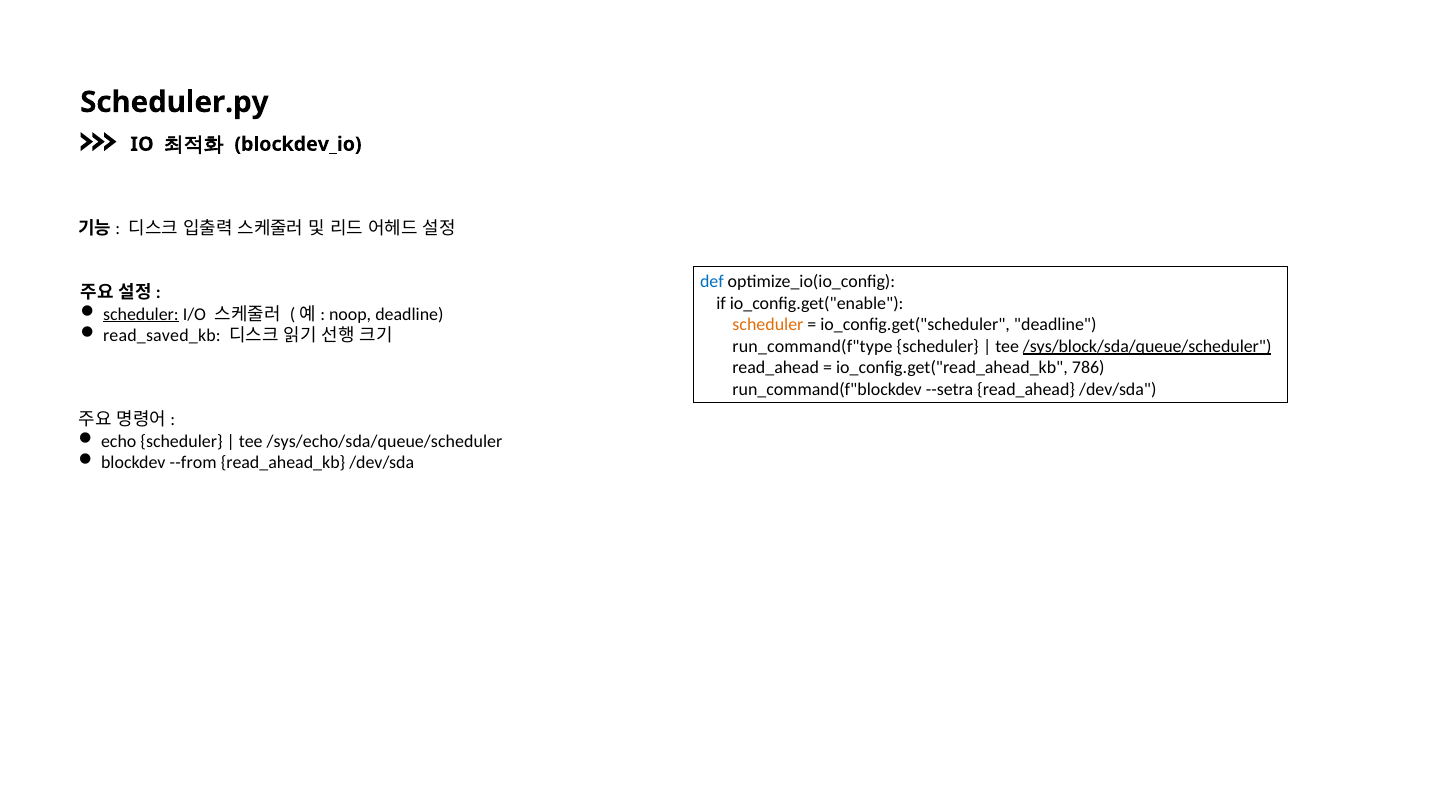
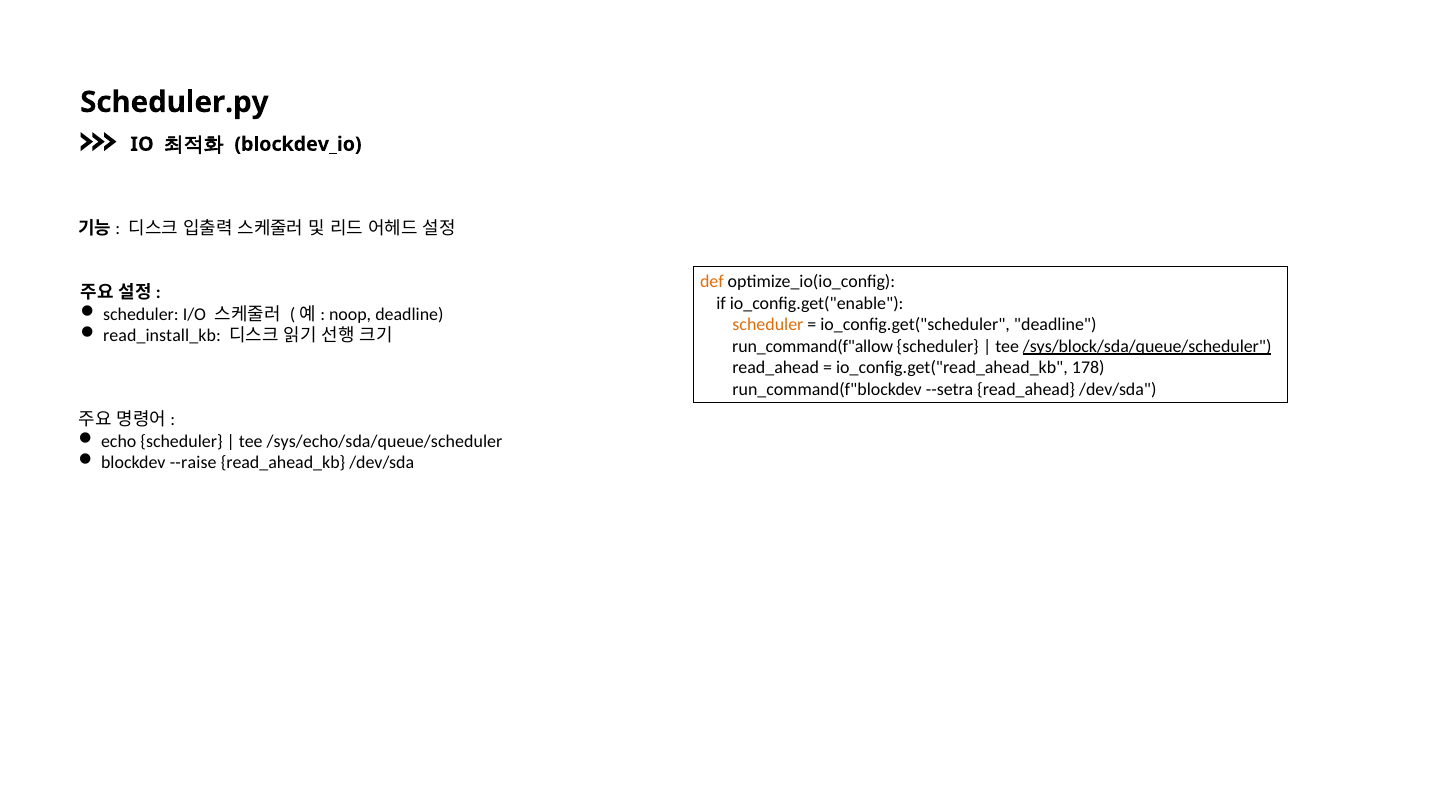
def colour: blue -> orange
scheduler at (141, 314) underline: present -> none
read_saved_kb: read_saved_kb -> read_install_kb
run_command(f"type: run_command(f"type -> run_command(f"allow
786: 786 -> 178
--from: --from -> --raise
